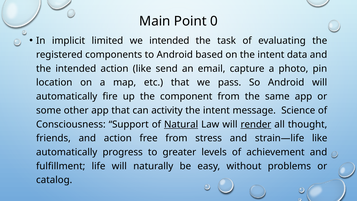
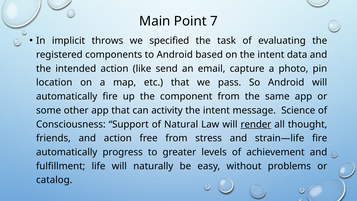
0: 0 -> 7
limited: limited -> throws
we intended: intended -> specified
Natural underline: present -> none
strain—life like: like -> fire
